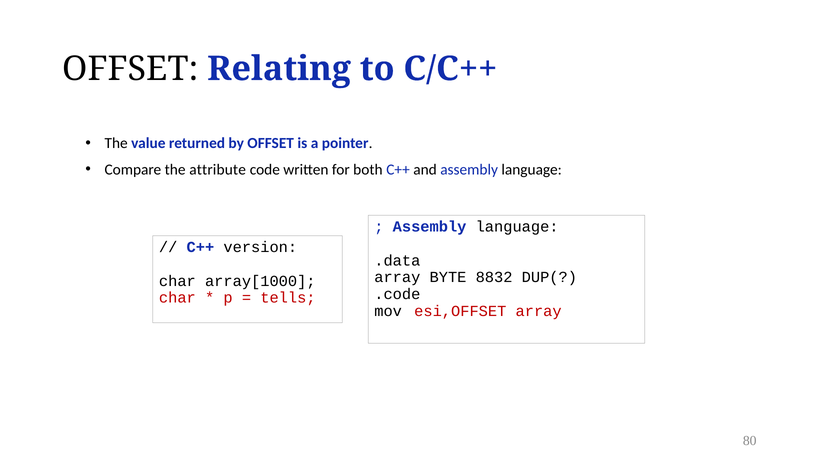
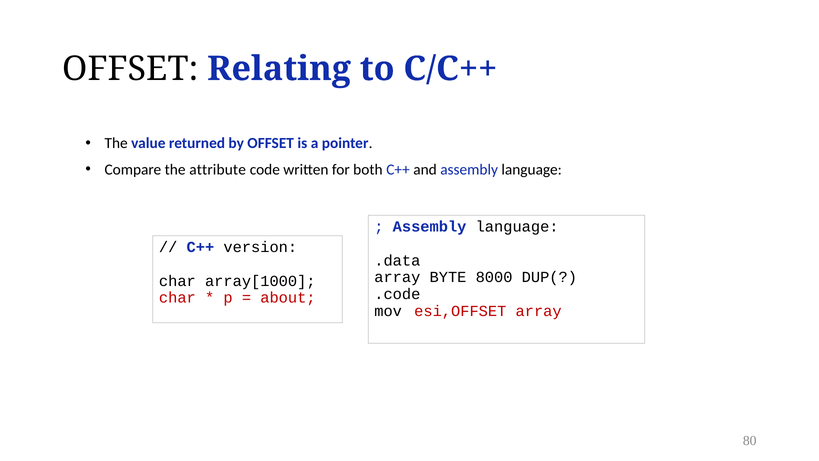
8832: 8832 -> 8000
tells: tells -> about
